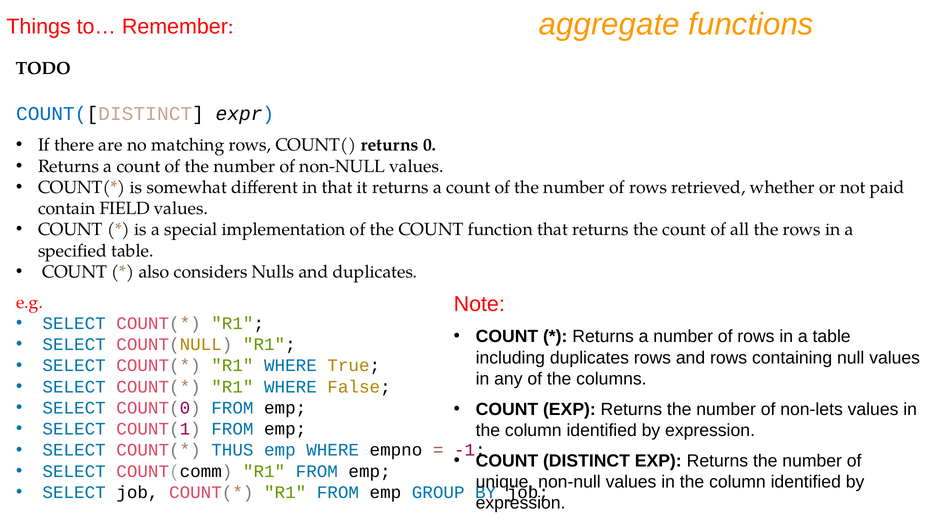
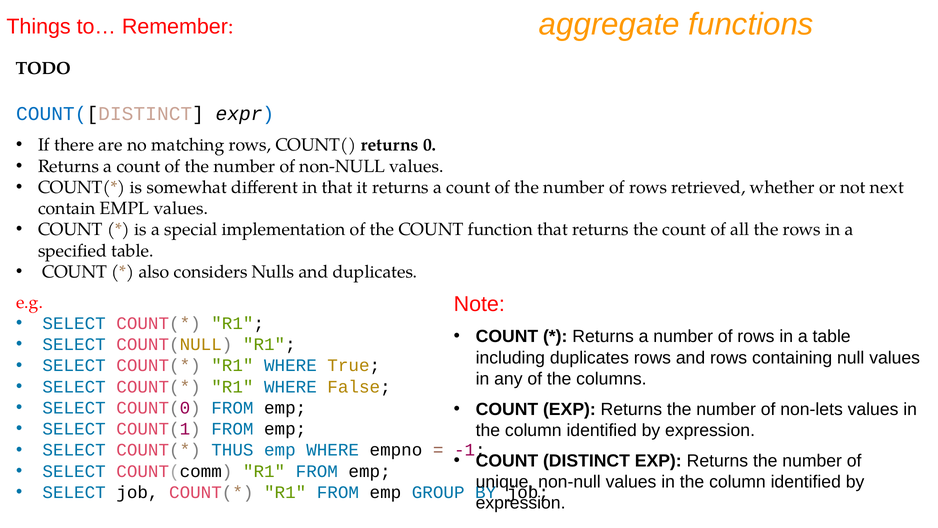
paid: paid -> next
FIELD: FIELD -> EMPL
